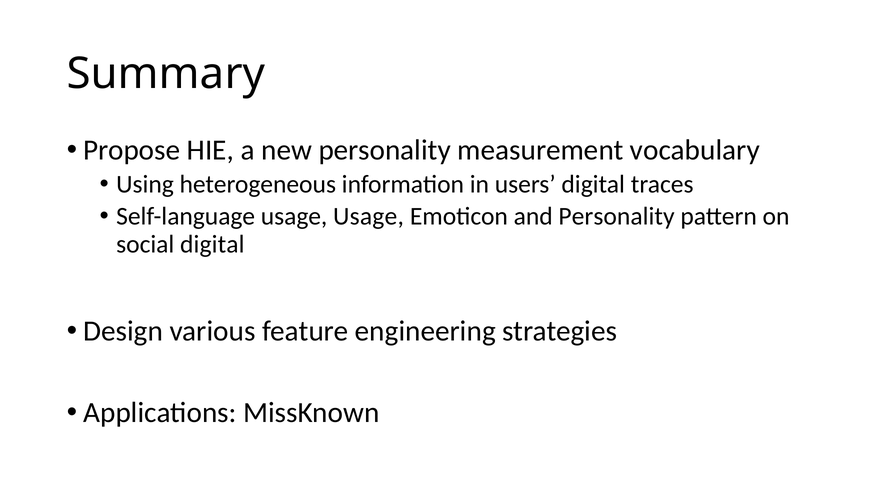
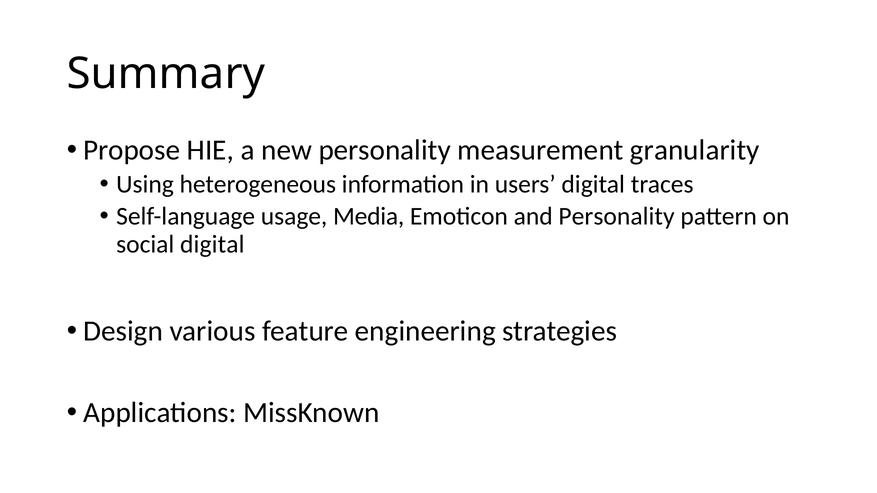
vocabulary: vocabulary -> granularity
usage Usage: Usage -> Media
